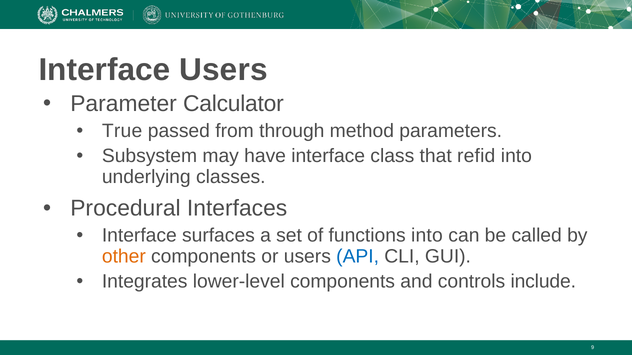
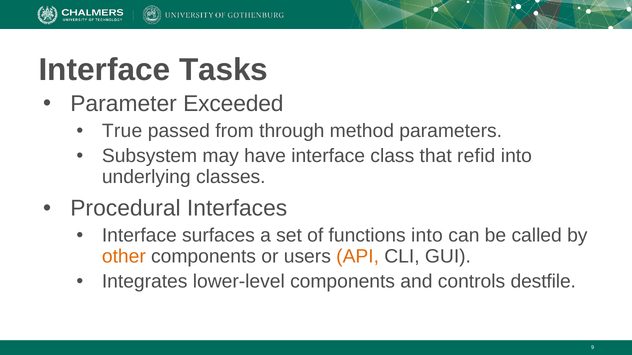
Interface Users: Users -> Tasks
Calculator: Calculator -> Exceeded
API colour: blue -> orange
include: include -> destfile
